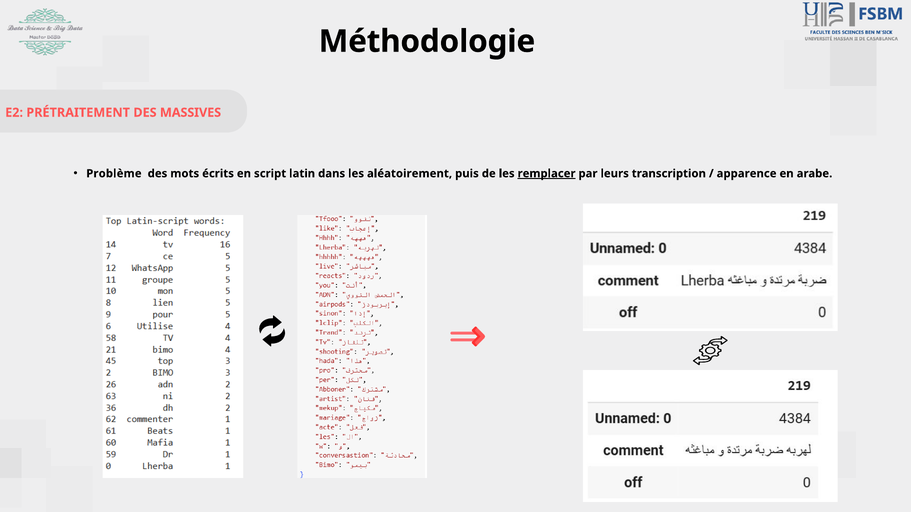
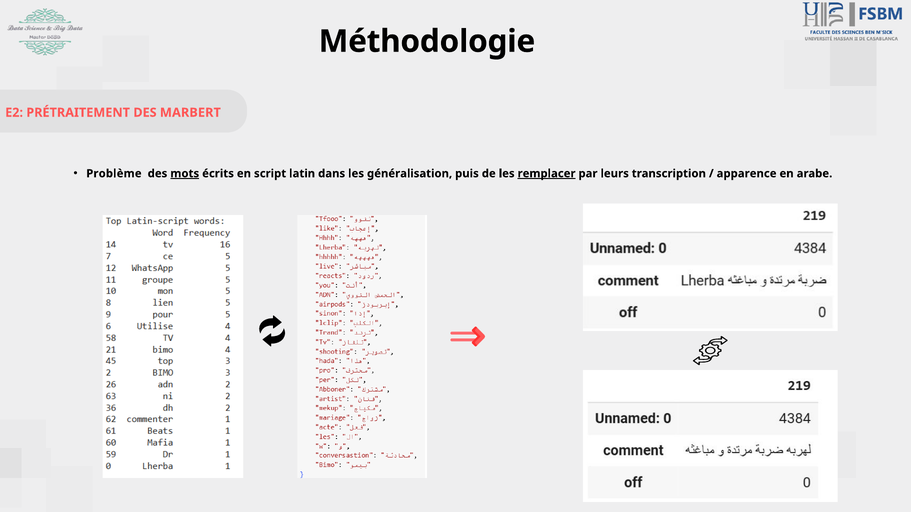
MASSIVES: MASSIVES -> MARBERT
mots underline: none -> present
aléatoirement: aléatoirement -> généralisation
